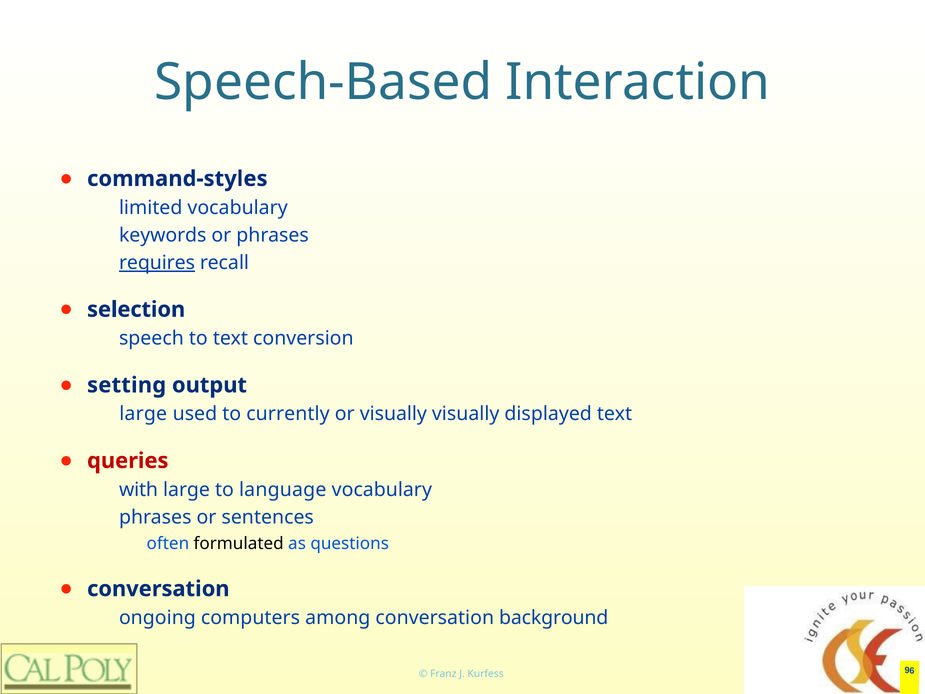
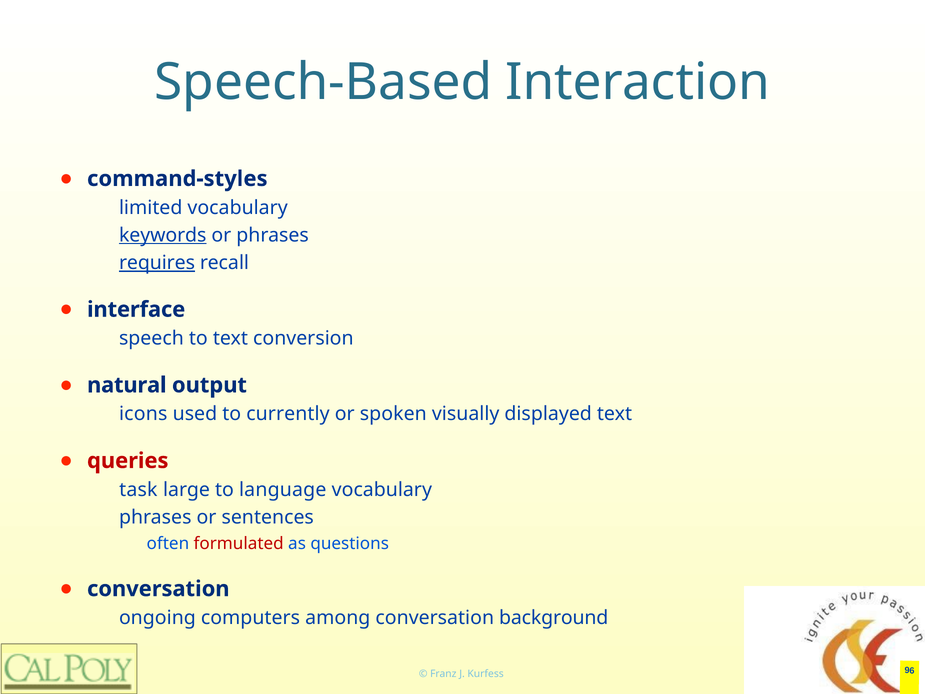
keywords underline: none -> present
selection: selection -> interface
setting: setting -> natural
large at (143, 414): large -> icons
or visually: visually -> spoken
with: with -> task
formulated colour: black -> red
